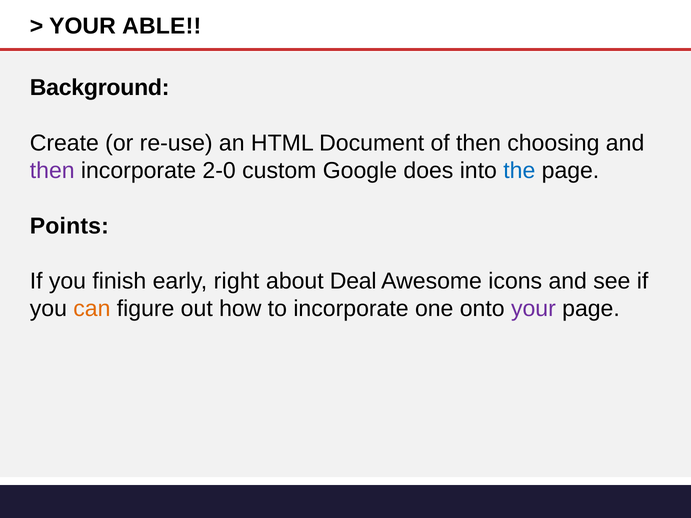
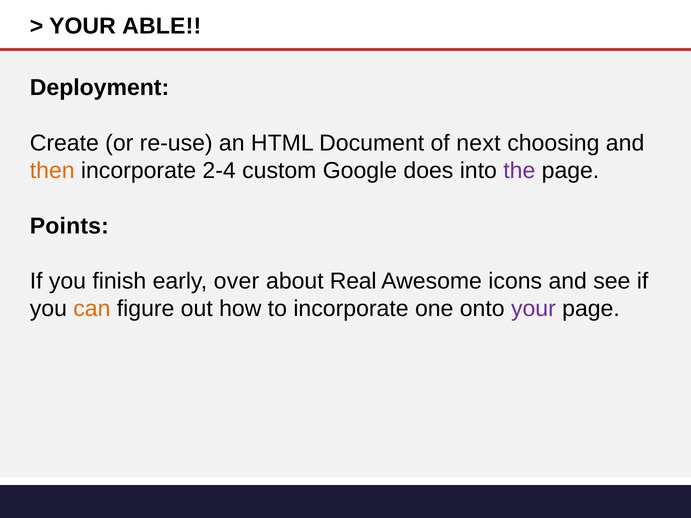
Background: Background -> Deployment
of then: then -> next
then at (52, 171) colour: purple -> orange
2-0: 2-0 -> 2-4
the colour: blue -> purple
right: right -> over
Deal: Deal -> Real
